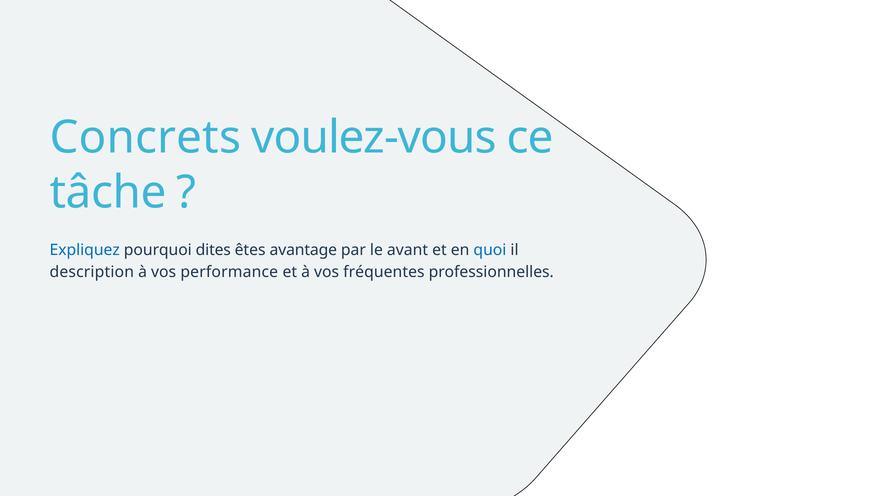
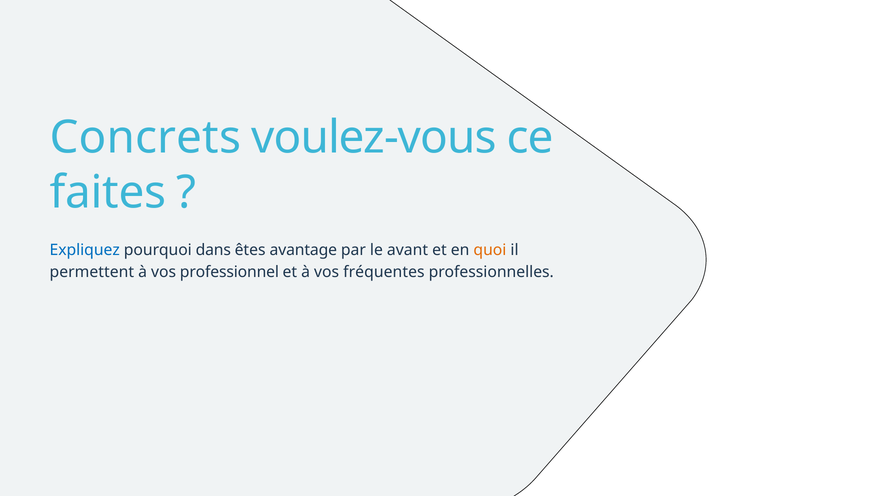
tâche: tâche -> faites
dites: dites -> dans
quoi colour: blue -> orange
description: description -> permettent
performance: performance -> professionnel
